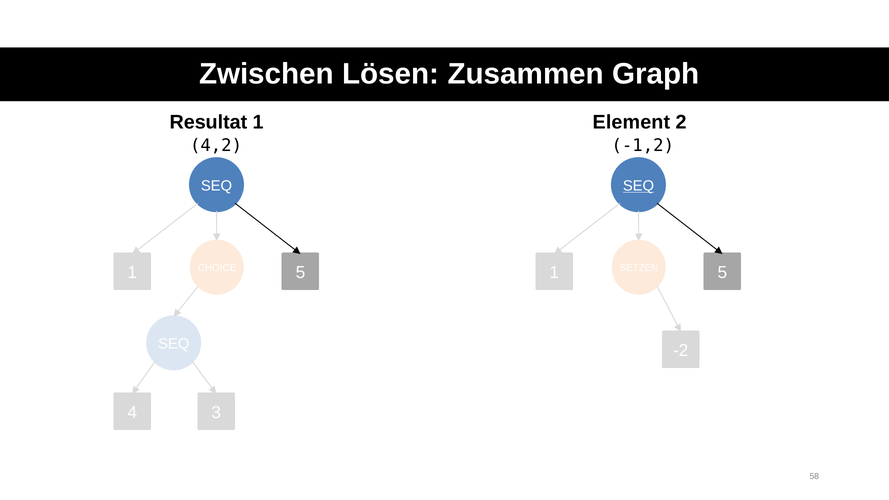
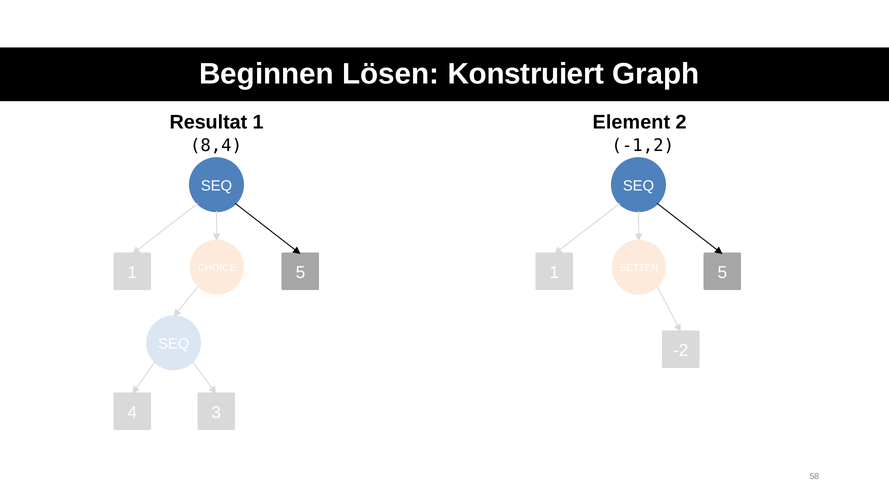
Zwischen: Zwischen -> Beginnen
Zusammen: Zusammen -> Konstruiert
4,2: 4,2 -> 8,4
SEQ at (638, 186) underline: present -> none
